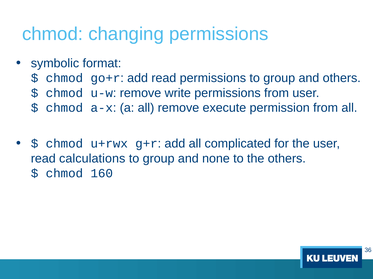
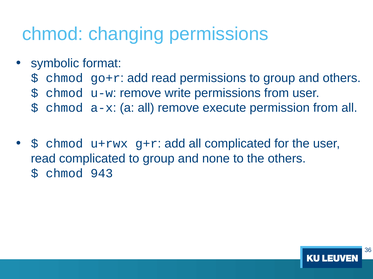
read calculations: calculations -> complicated
160: 160 -> 943
